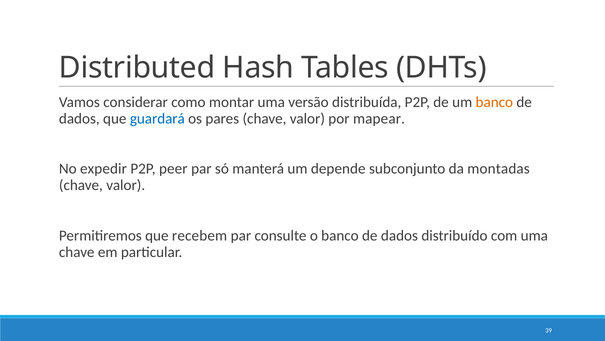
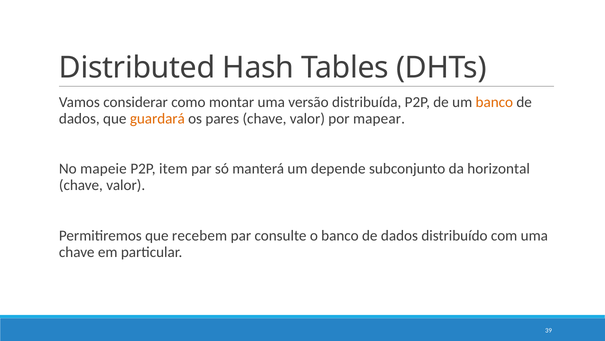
guardará colour: blue -> orange
expedir: expedir -> mapeie
peer: peer -> item
montadas: montadas -> horizontal
